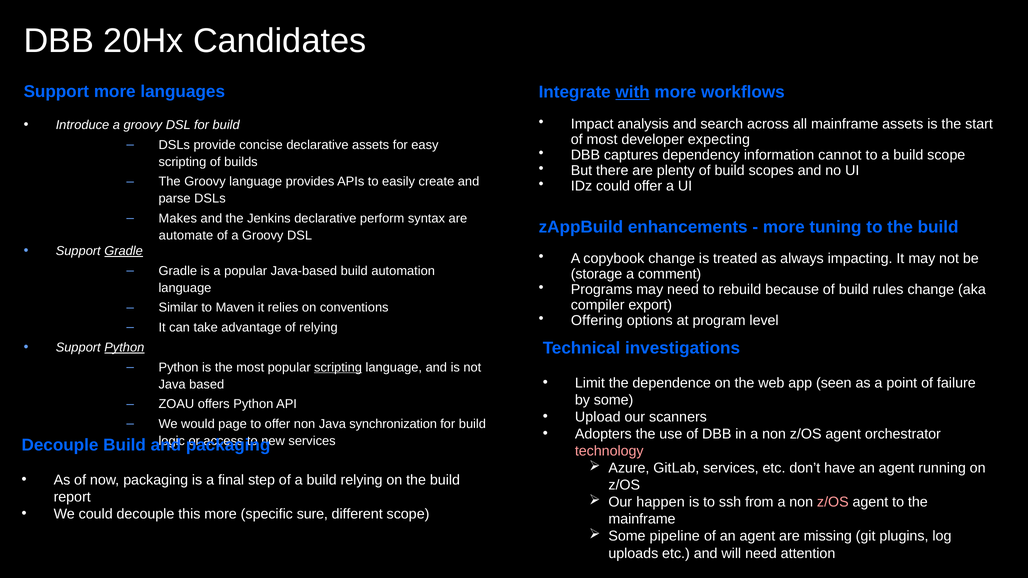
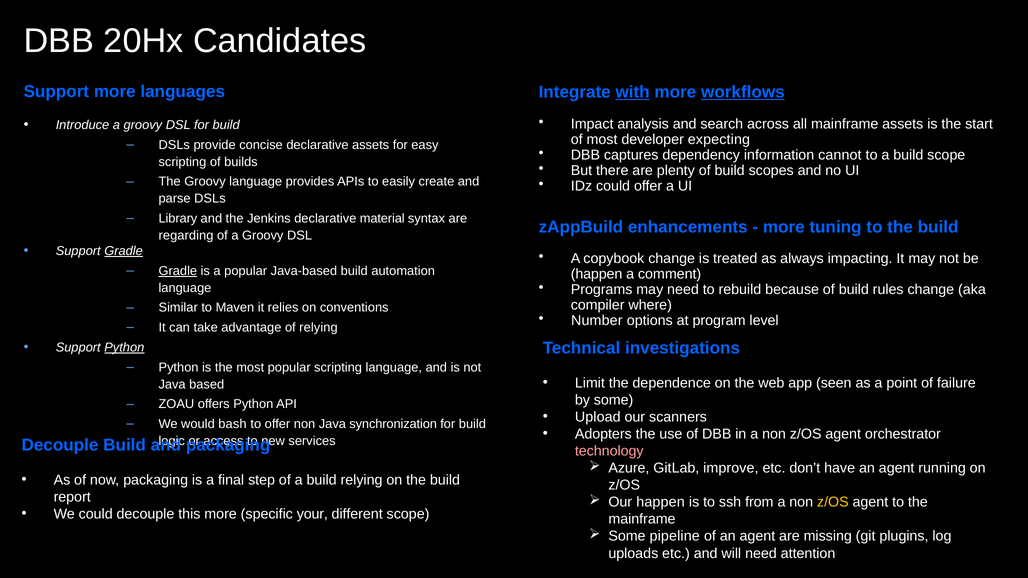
workflows underline: none -> present
Makes: Makes -> Library
perform: perform -> material
automate: automate -> regarding
Gradle at (178, 271) underline: none -> present
storage at (597, 274): storage -> happen
export: export -> where
Offering: Offering -> Number
scripting at (338, 367) underline: present -> none
page: page -> bash
GitLab services: services -> improve
z/OS at (833, 502) colour: pink -> yellow
sure: sure -> your
